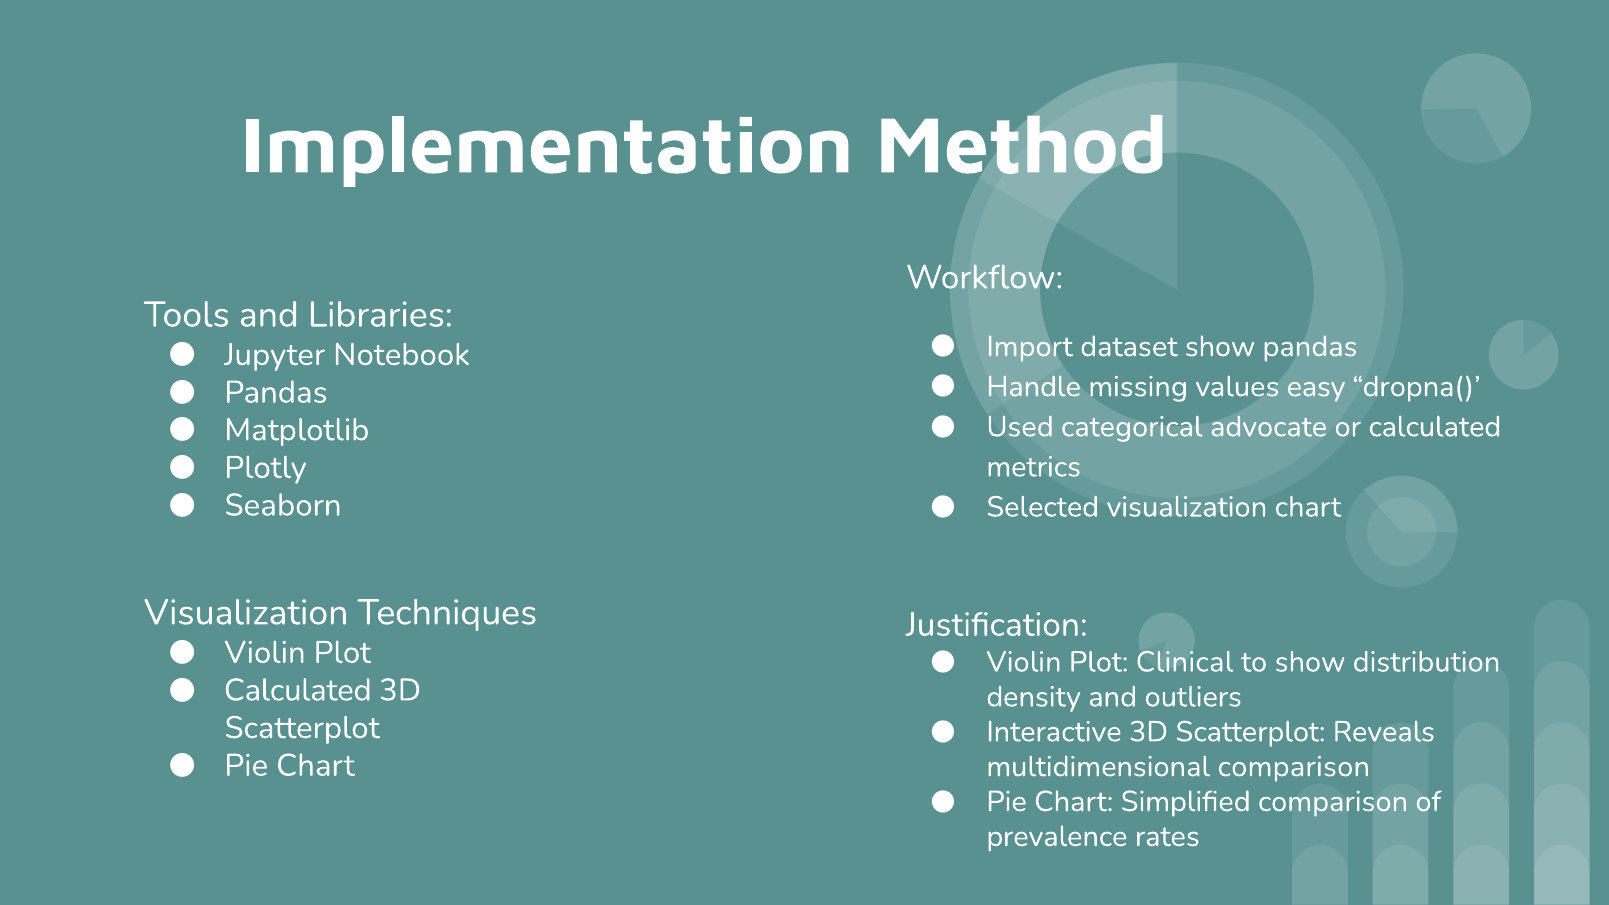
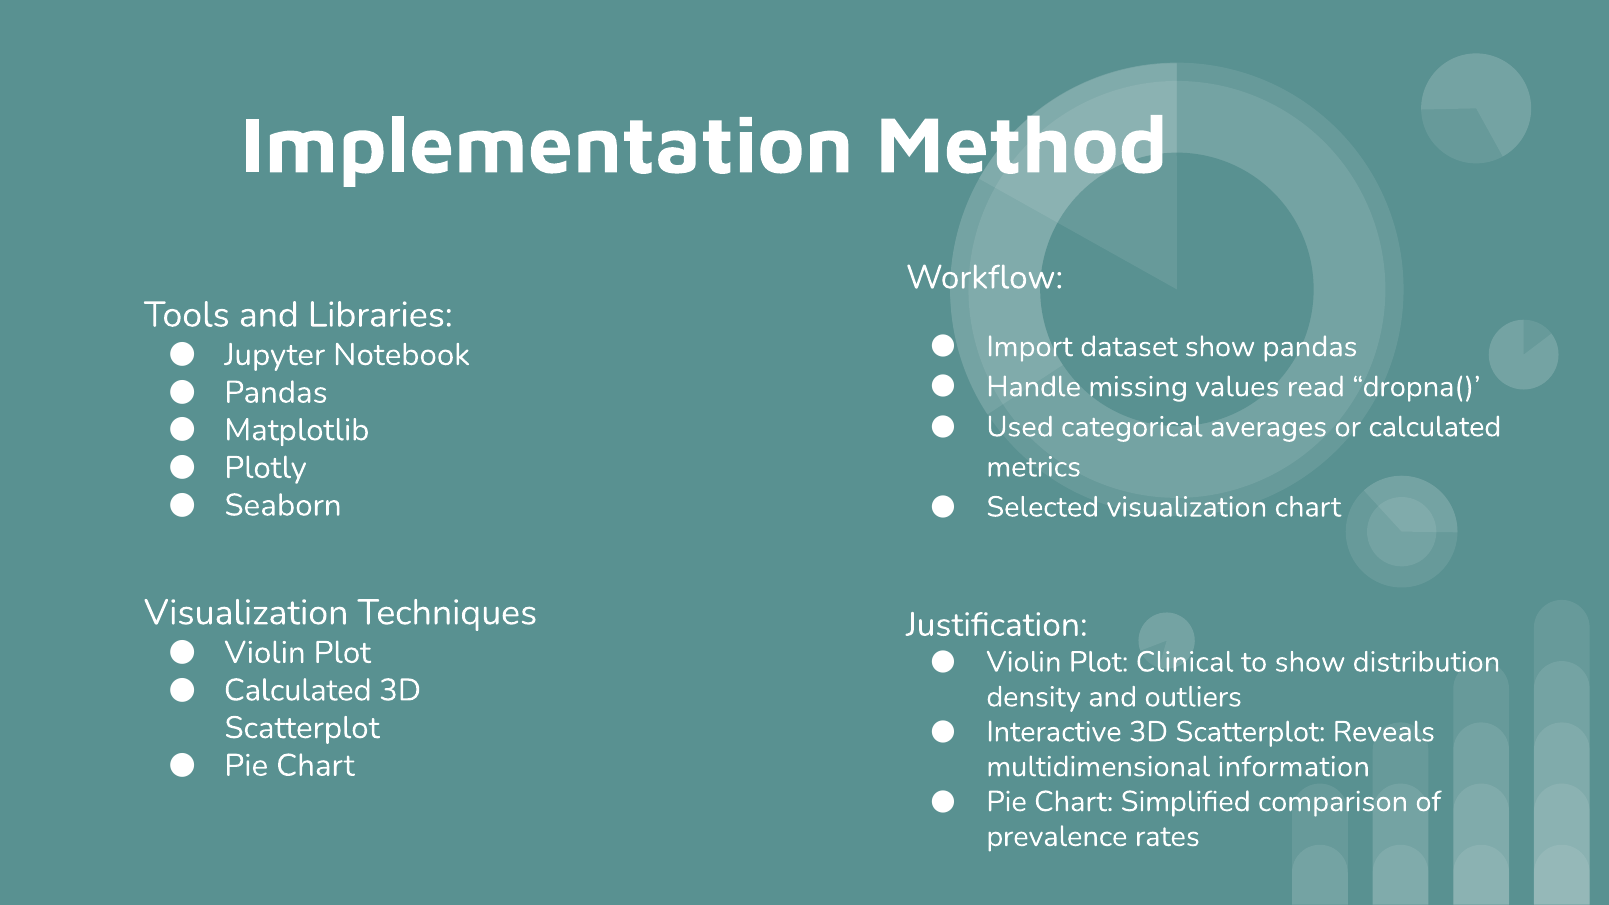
easy: easy -> read
advocate: advocate -> averages
multidimensional comparison: comparison -> information
